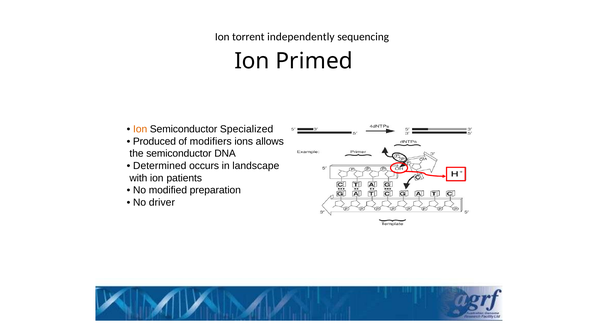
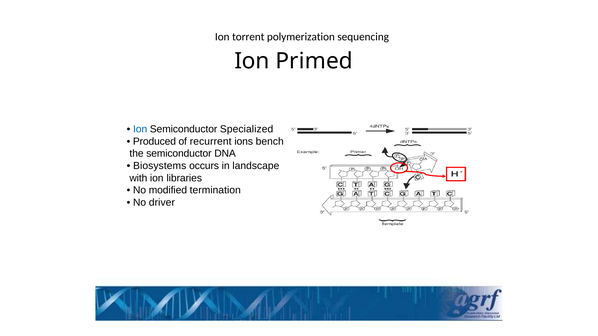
independently: independently -> polymerization
Ion at (140, 129) colour: orange -> blue
modifiers: modifiers -> recurrent
allows: allows -> bench
Determined: Determined -> Biosystems
patients: patients -> libraries
preparation: preparation -> termination
